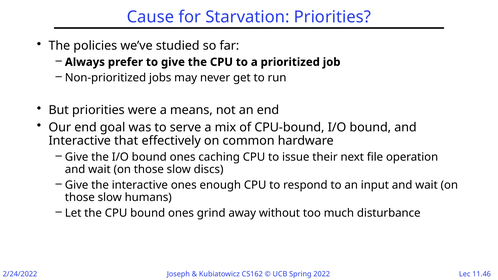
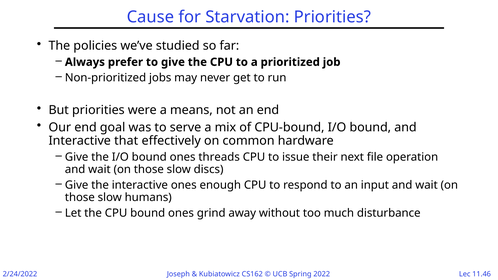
caching: caching -> threads
